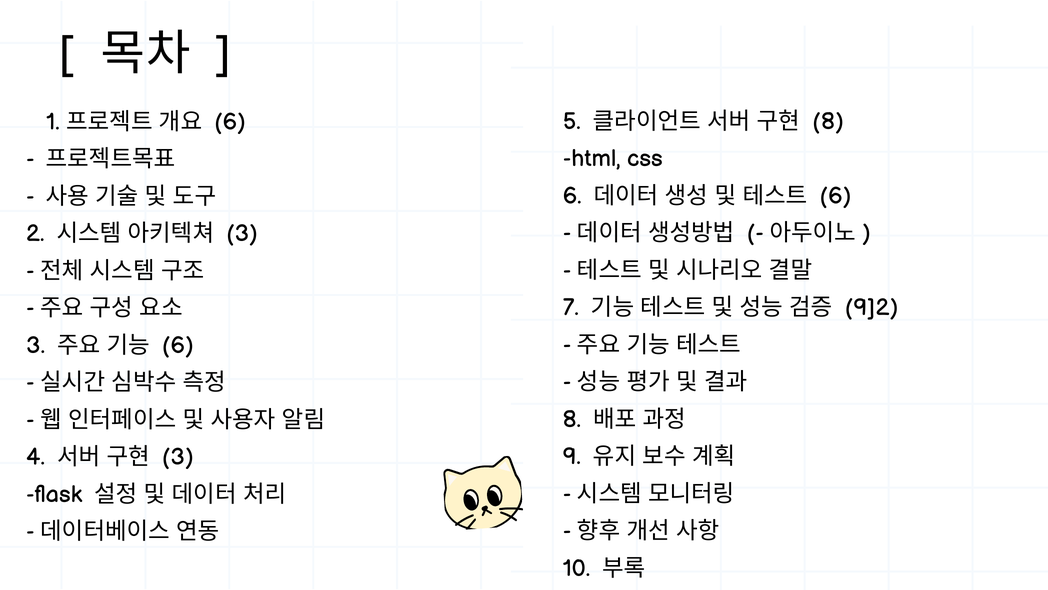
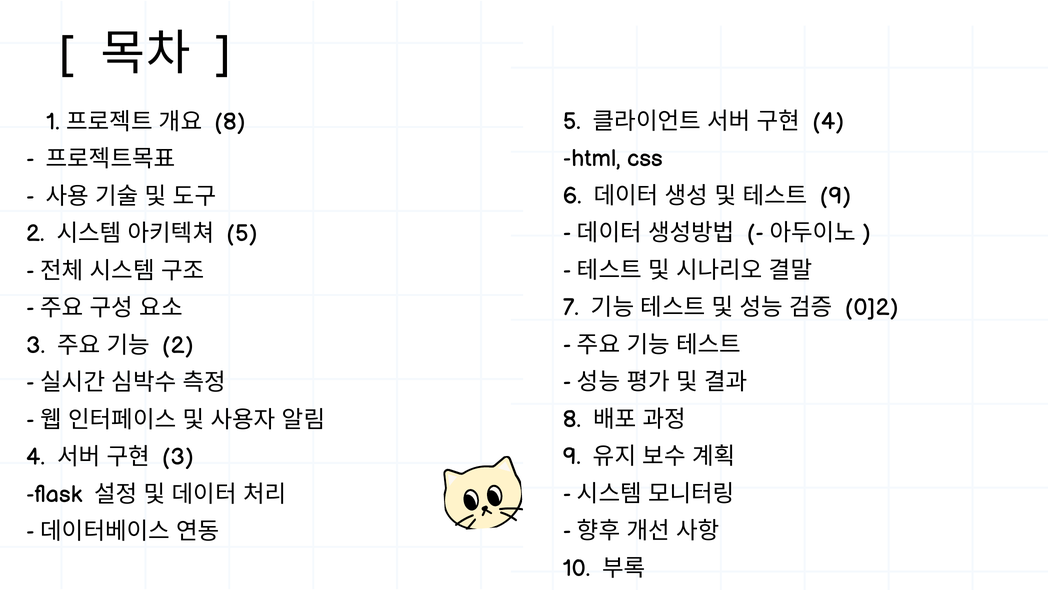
8 at (828, 121): 8 -> 4
6 at (230, 122): 6 -> 8
6 at (836, 196): 6 -> 9
3 at (242, 233): 3 -> 5
9]2: 9]2 -> 0]2
6 at (178, 345): 6 -> 2
